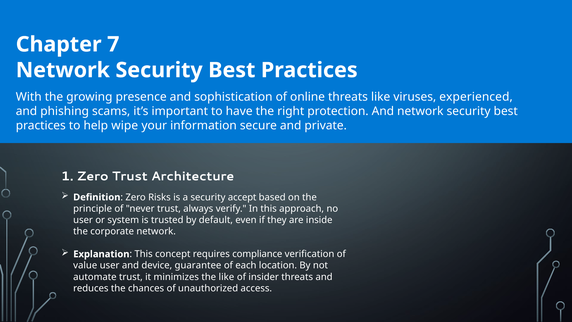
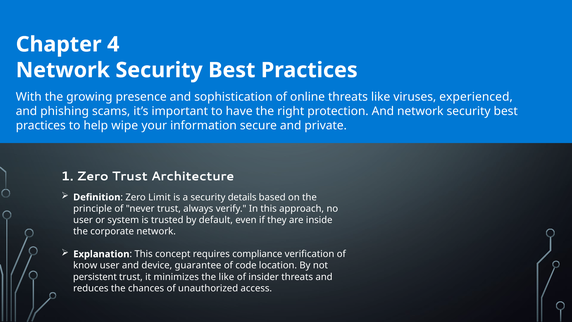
7: 7 -> 4
Risks: Risks -> Limit
accept: accept -> details
value: value -> know
each: each -> code
automate: automate -> persistent
